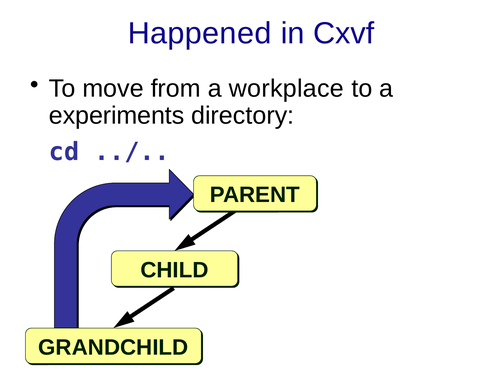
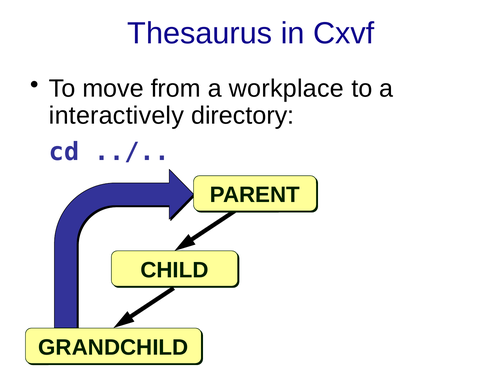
Happened: Happened -> Thesaurus
experiments: experiments -> interactively
